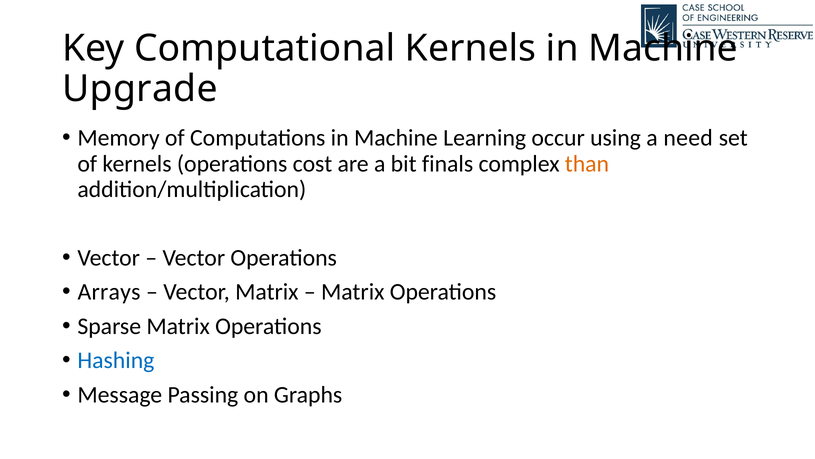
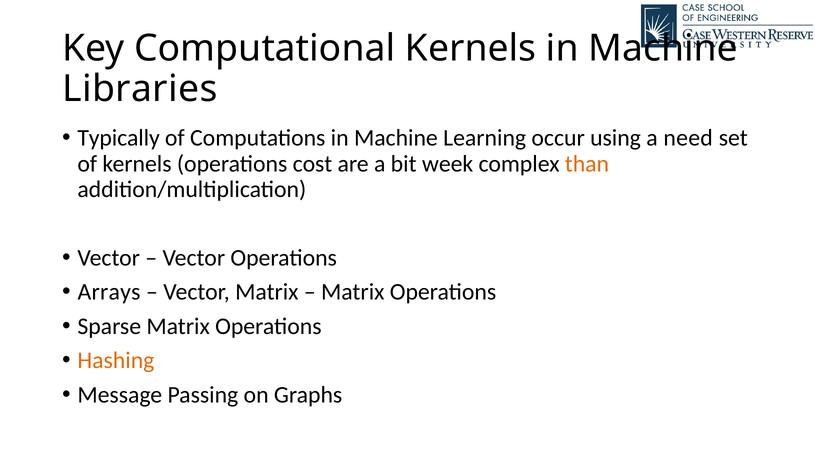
Upgrade: Upgrade -> Libraries
Memory: Memory -> Typically
finals: finals -> week
Hashing colour: blue -> orange
